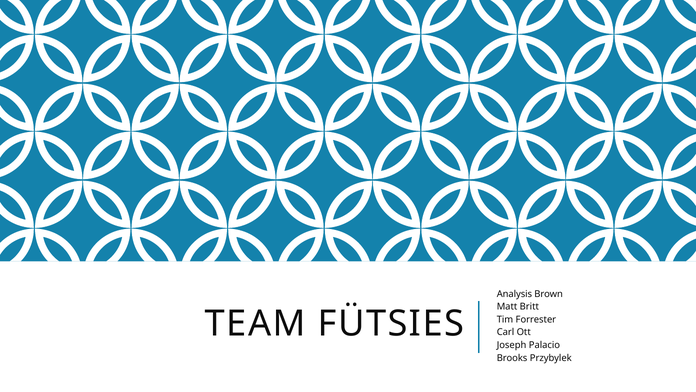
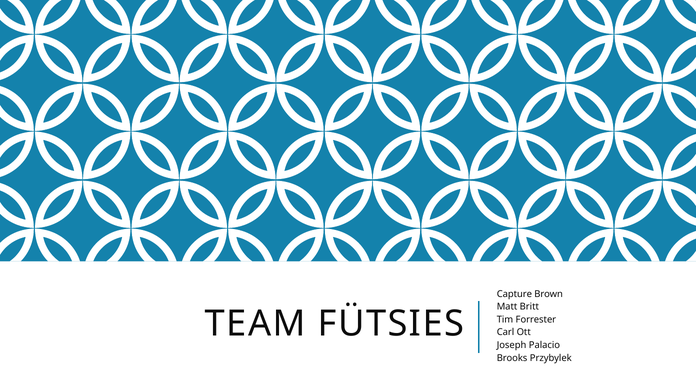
Analysis: Analysis -> Capture
